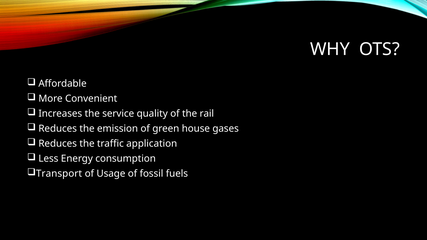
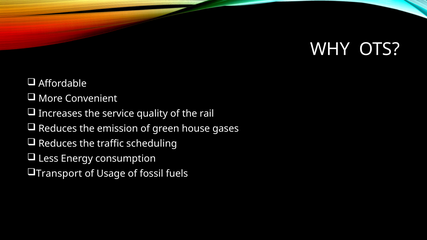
application: application -> scheduling
